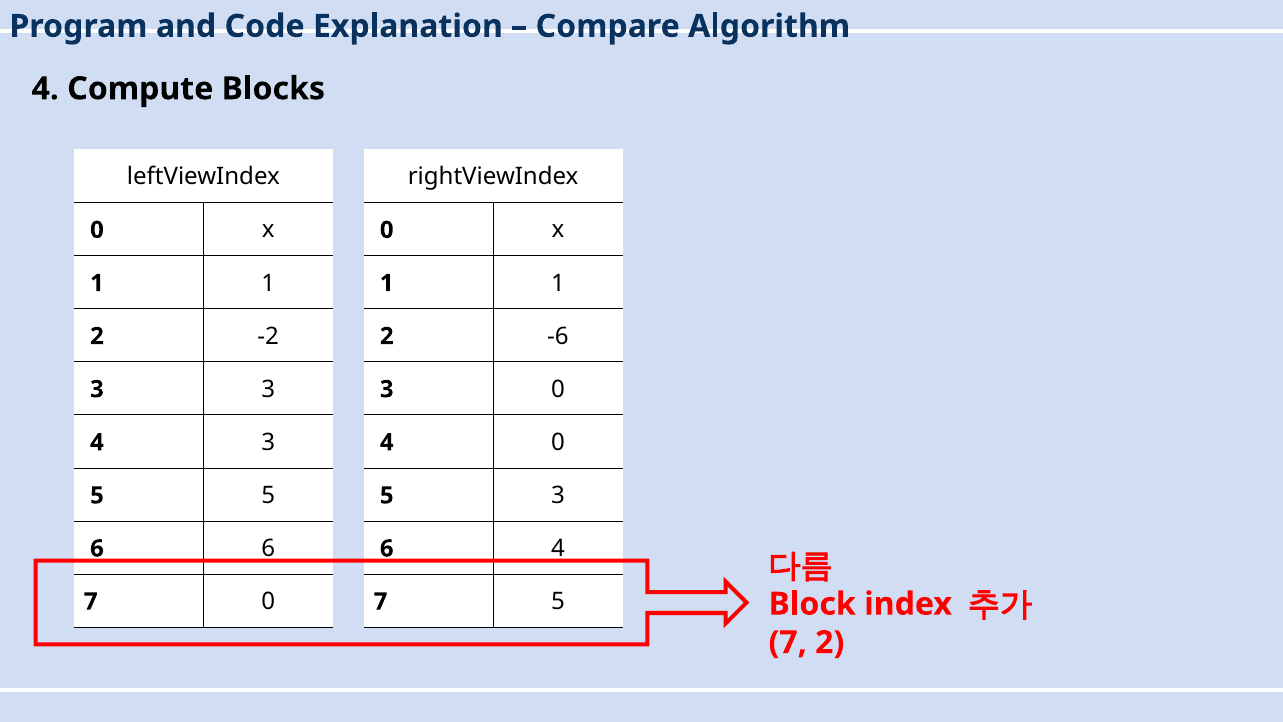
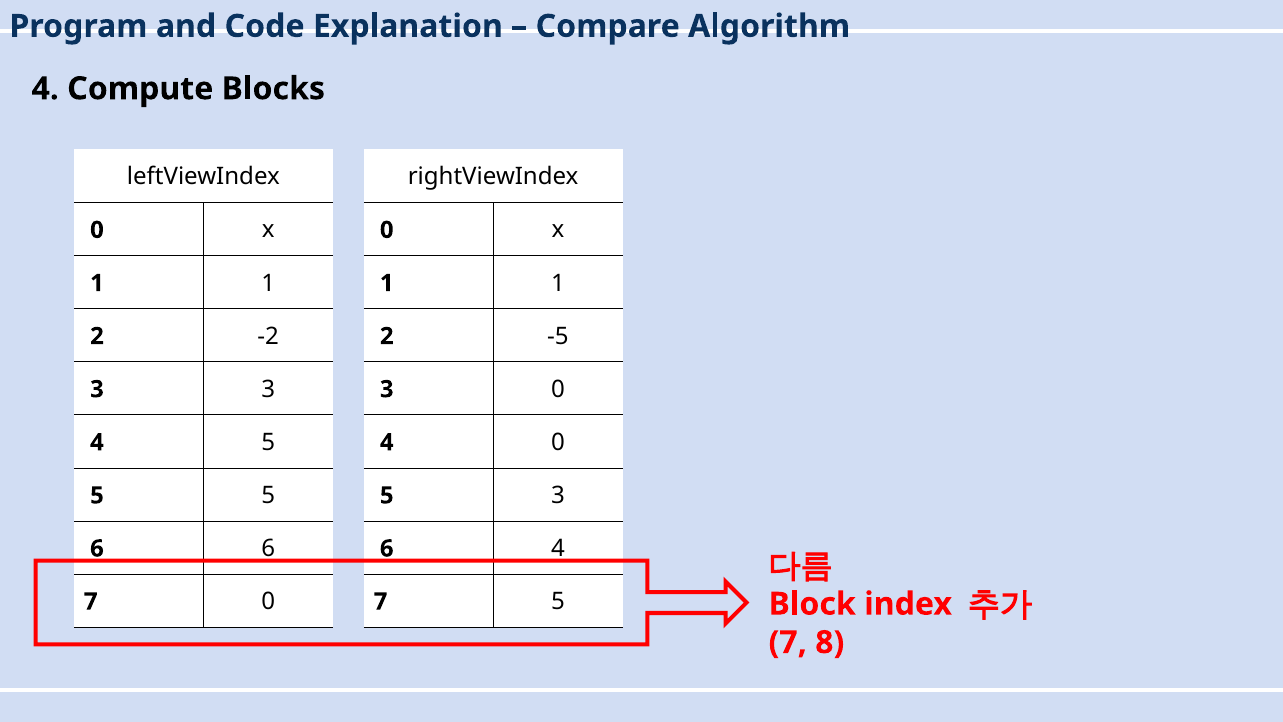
-6: -6 -> -5
4 3: 3 -> 5
7 2: 2 -> 8
